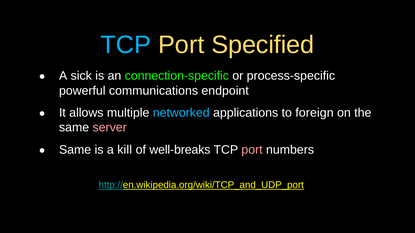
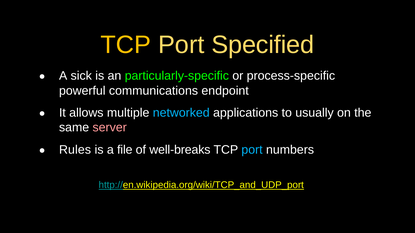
TCP at (126, 45) colour: light blue -> yellow
connection-specific: connection-specific -> particularly-specific
foreign: foreign -> usually
Same at (75, 150): Same -> Rules
kill: kill -> file
port at (252, 150) colour: pink -> light blue
